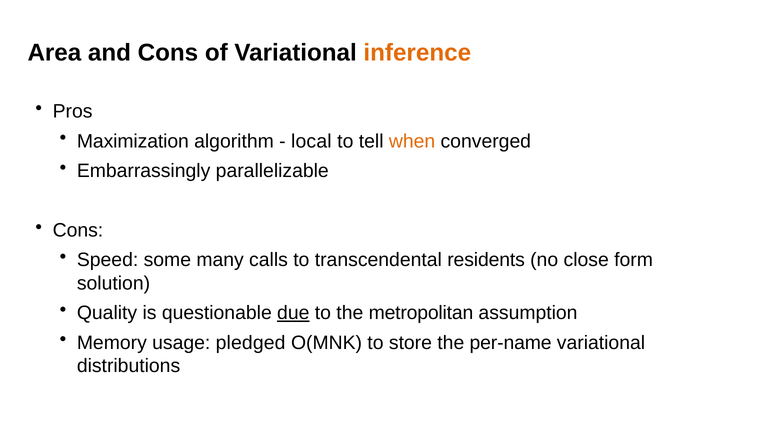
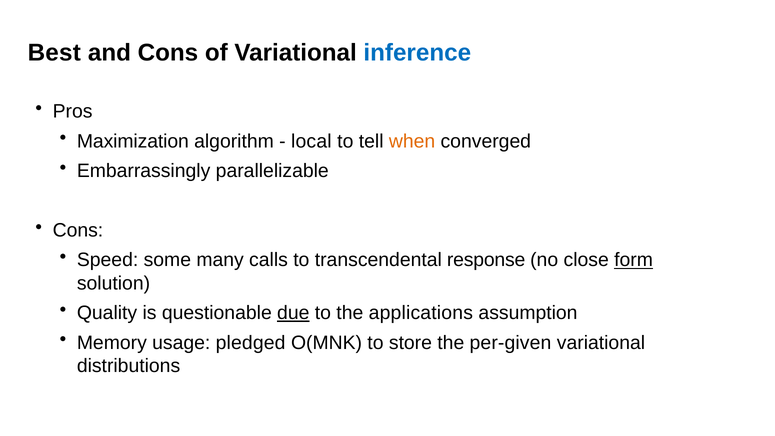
Area: Area -> Best
inference colour: orange -> blue
residents: residents -> response
form underline: none -> present
metropolitan: metropolitan -> applications
per-name: per-name -> per-given
